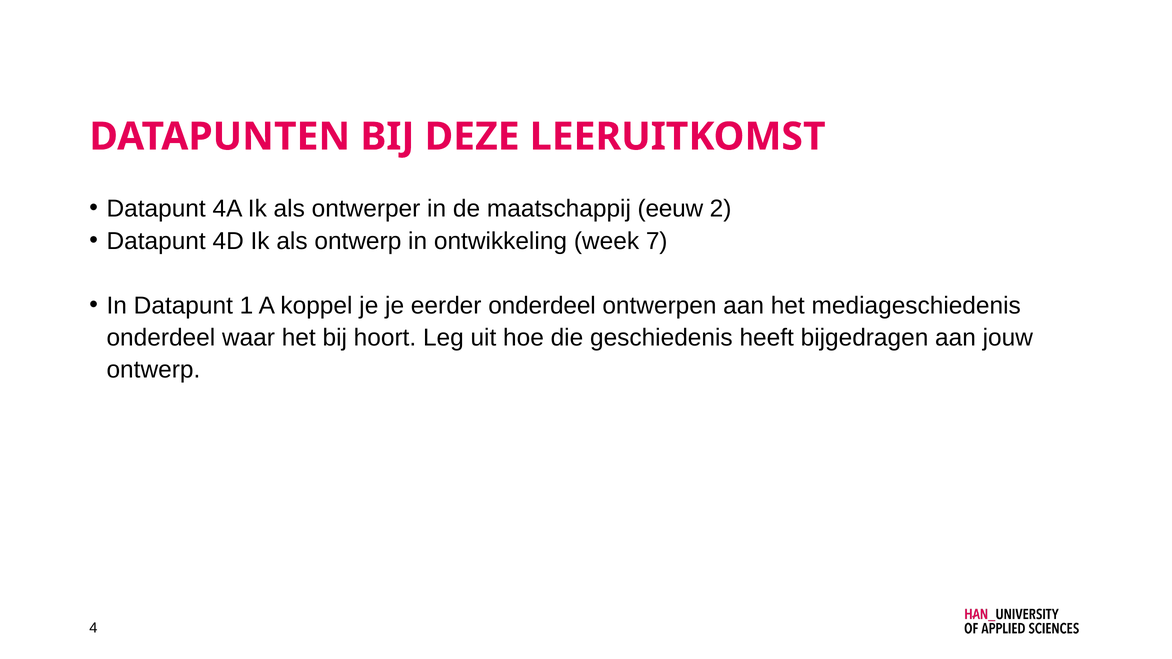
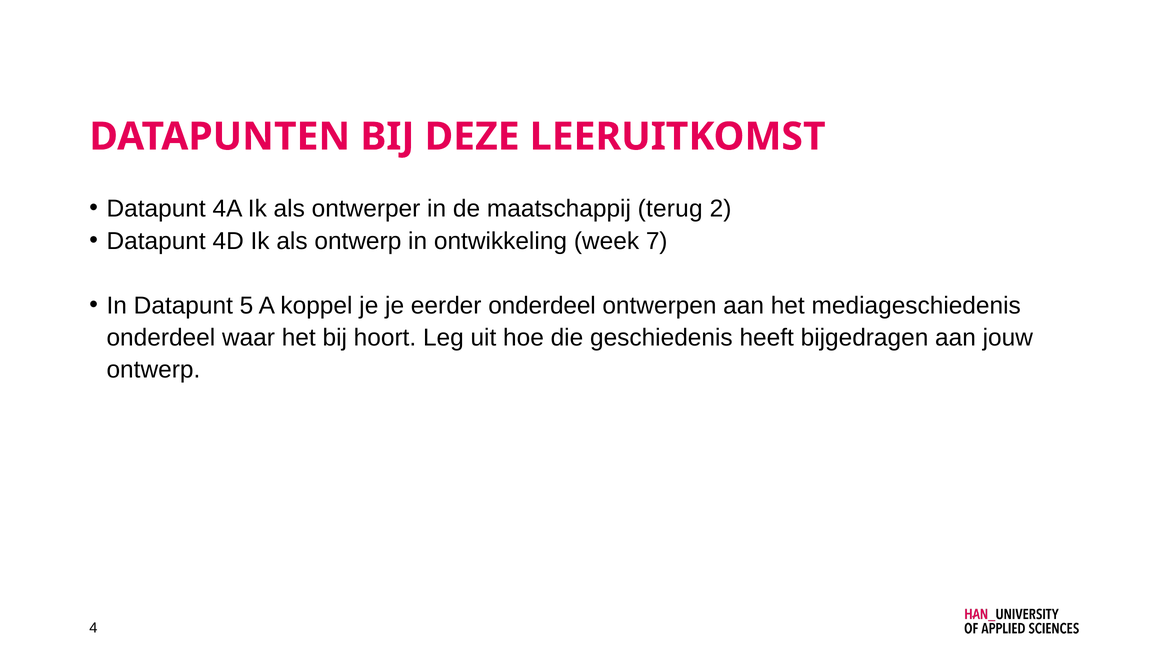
eeuw: eeuw -> terug
1: 1 -> 5
